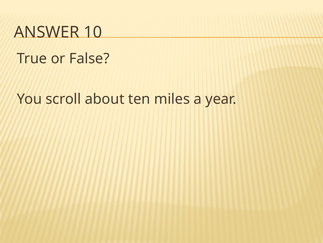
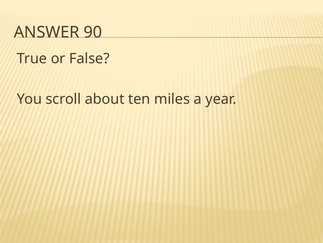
10: 10 -> 90
